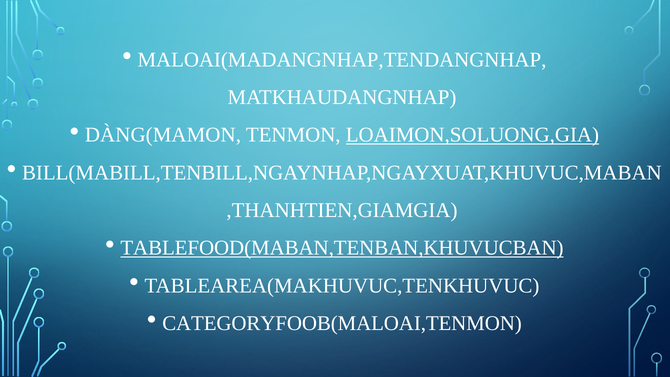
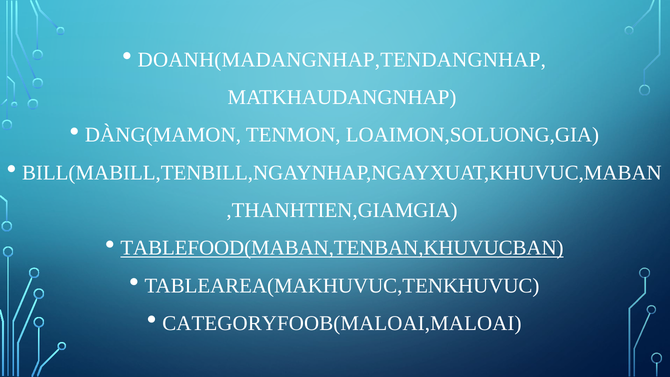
MALOAI(MADANGNHAP,TENDANGNHAP: MALOAI(MADANGNHAP,TENDANGNHAP -> DOANH(MADANGNHAP,TENDANGNHAP
LOAIMON,SOLUONG,GIA underline: present -> none
CATEGORYFOOB(MALOAI,TENMON: CATEGORYFOOB(MALOAI,TENMON -> CATEGORYFOOB(MALOAI,MALOAI
